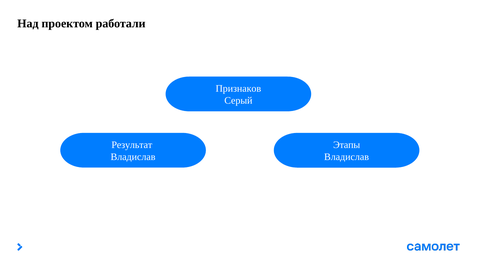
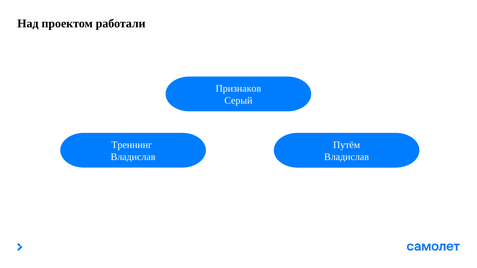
Результат: Результат -> Треннинг
Этапы: Этапы -> Путём
